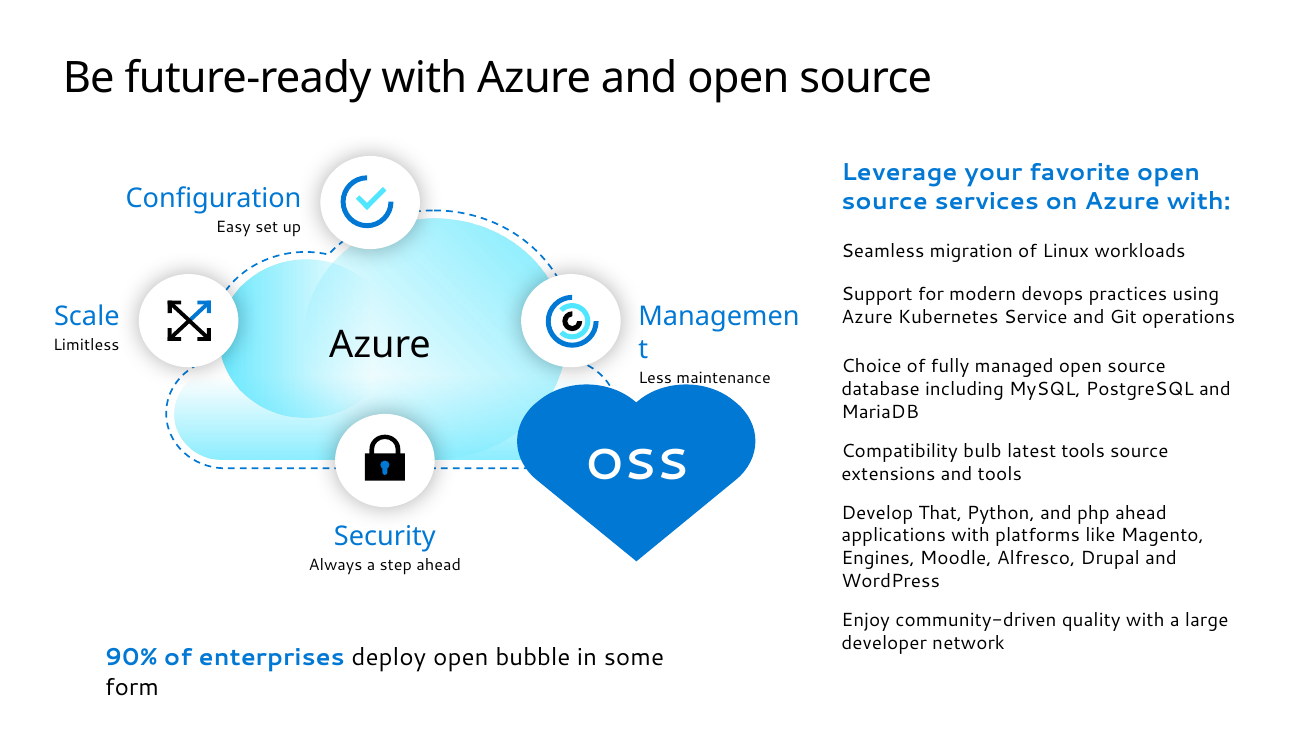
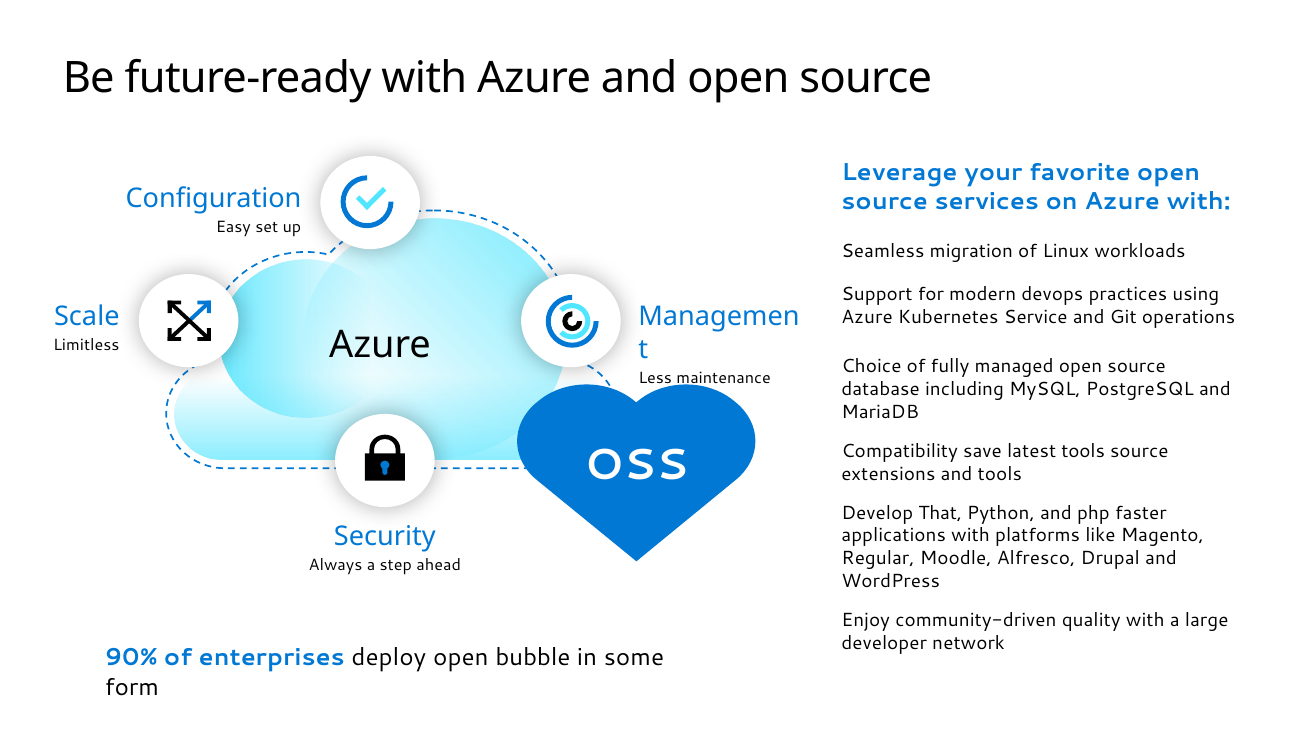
bulb: bulb -> save
php ahead: ahead -> faster
Engines: Engines -> Regular
